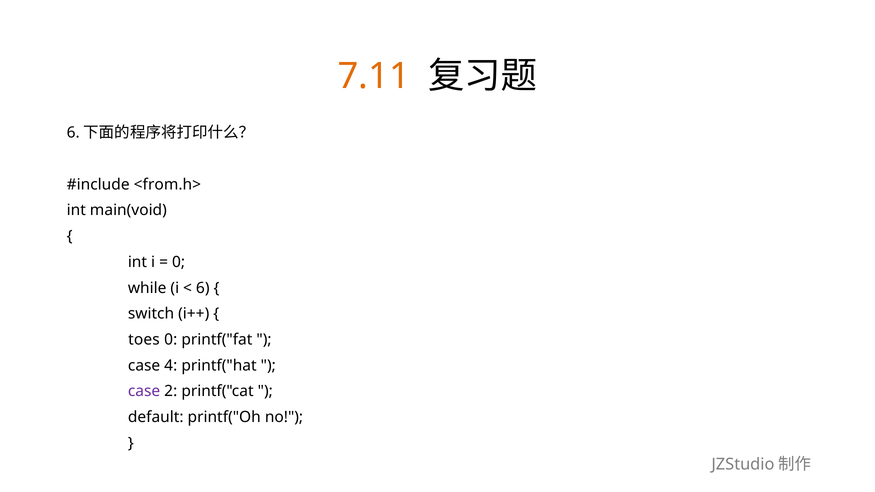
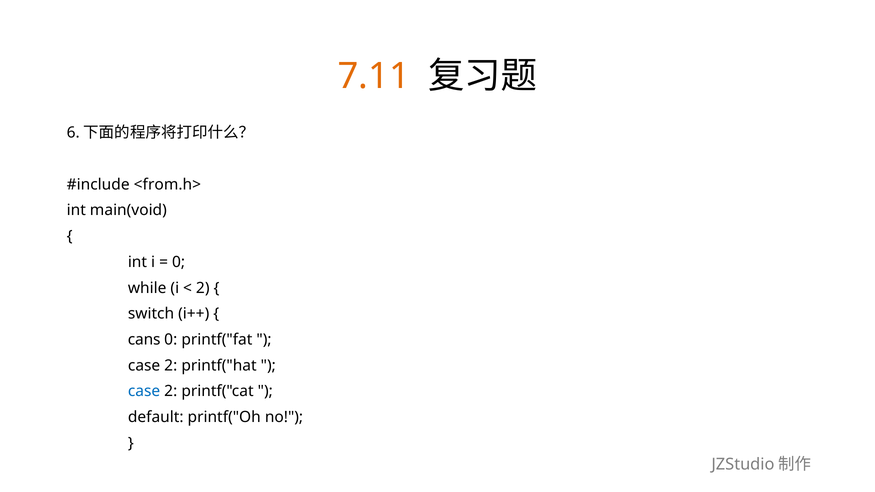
6 at (203, 288): 6 -> 2
toes: toes -> cans
4 at (171, 366): 4 -> 2
case at (144, 391) colour: purple -> blue
